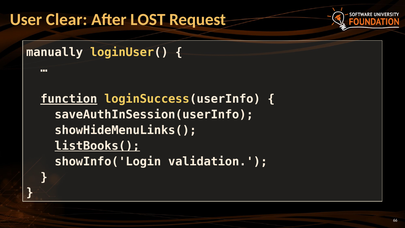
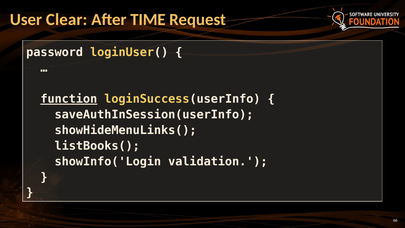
LOST: LOST -> TIME
manually: manually -> password
listBooks( underline: present -> none
